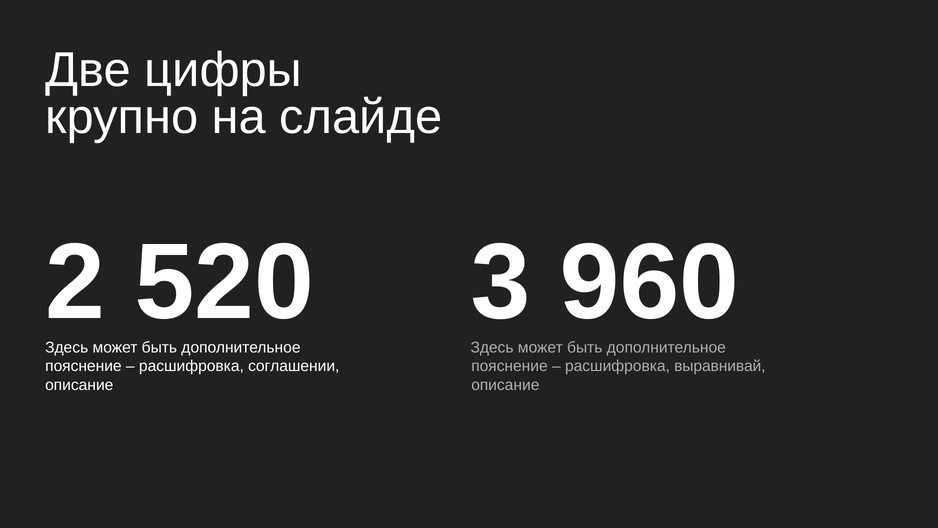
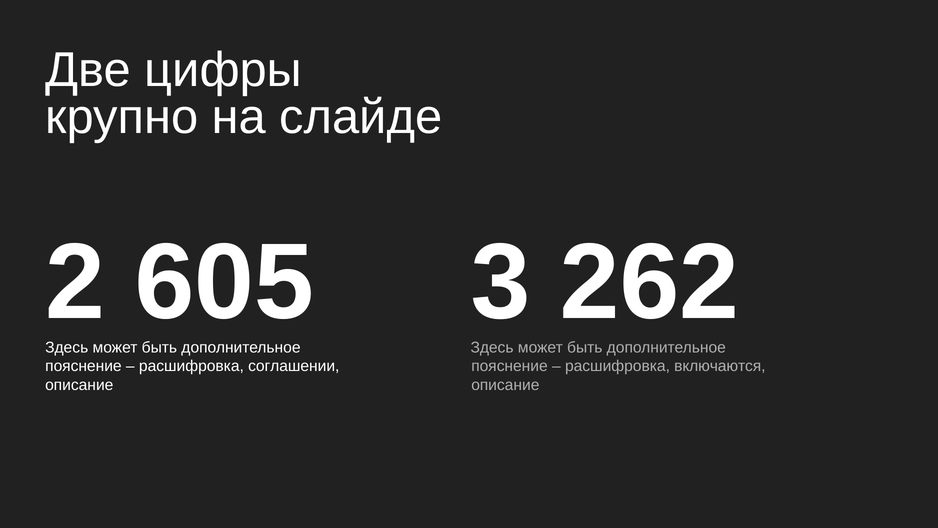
520: 520 -> 605
960: 960 -> 262
выравнивай: выравнивай -> включаются
